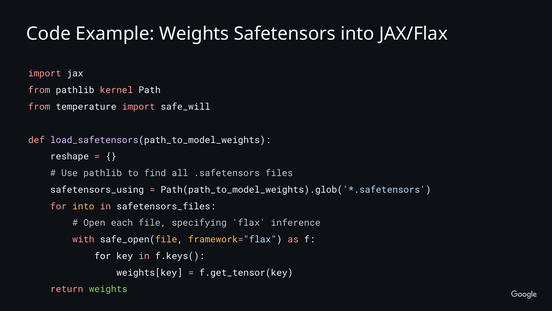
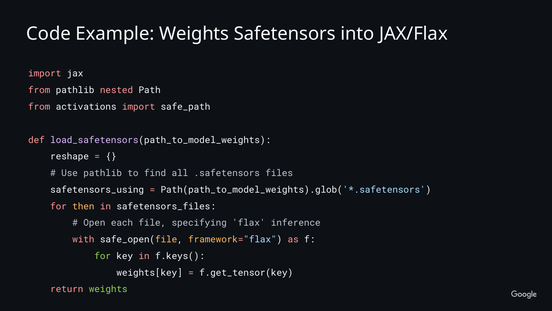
kernel: kernel -> nested
temperature: temperature -> activations
safe_will: safe_will -> safe_path
for into: into -> then
for at (103, 256) colour: white -> light green
